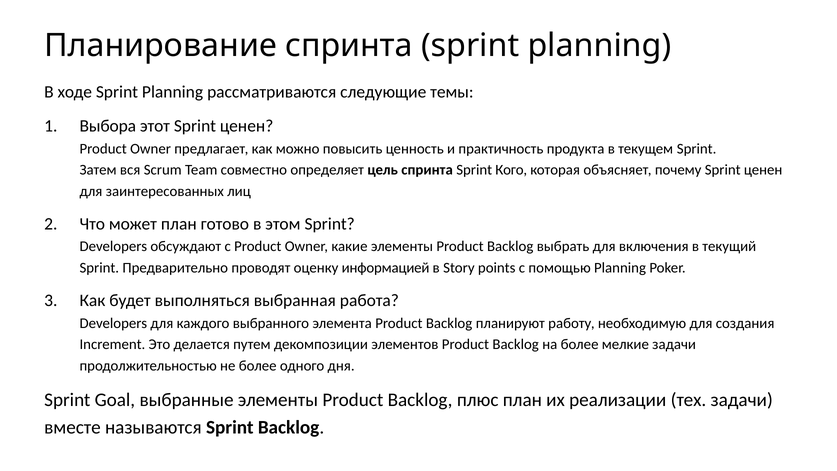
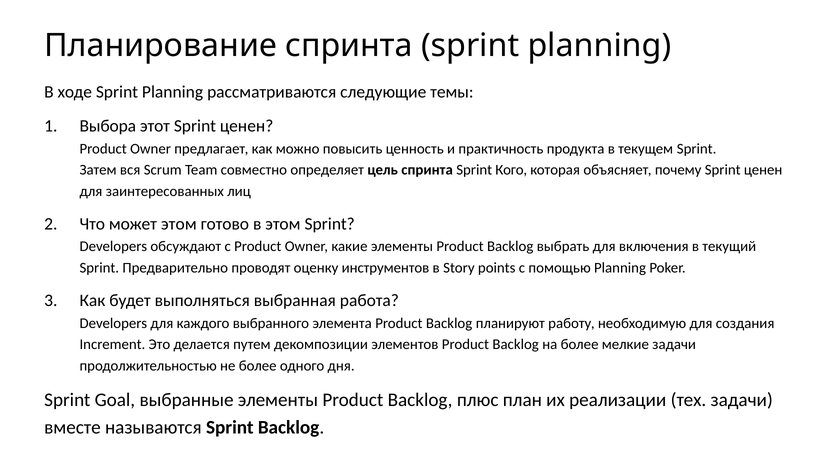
может план: план -> этом
информацией: информацией -> инструментов
